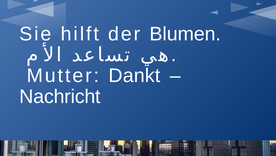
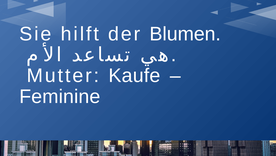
Dankt: Dankt -> Kaufe
Nachricht: Nachricht -> Feminine
